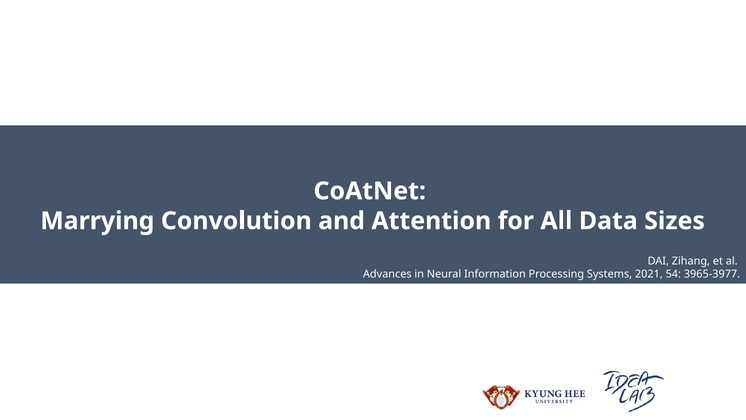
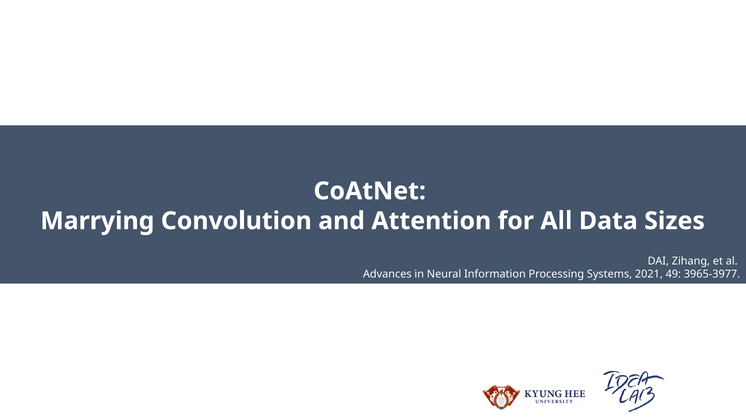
54: 54 -> 49
